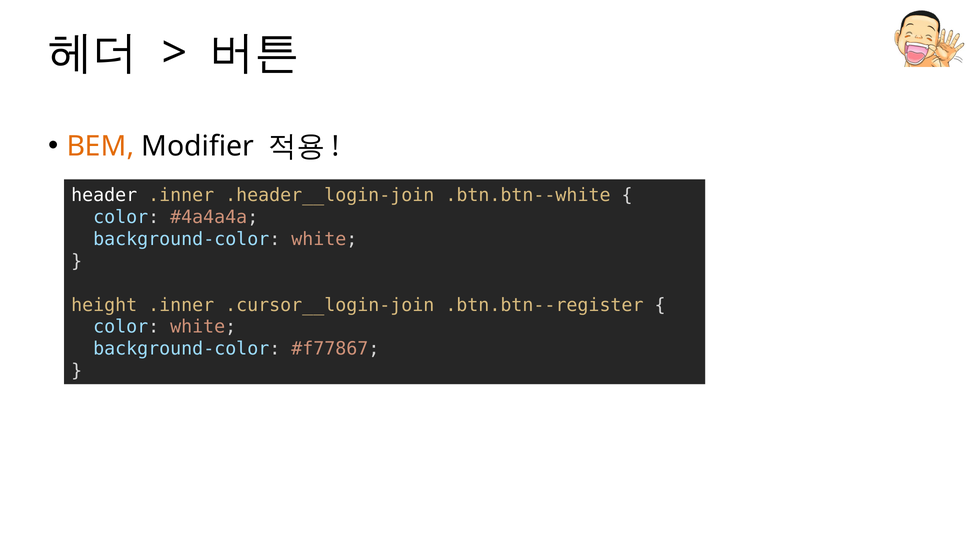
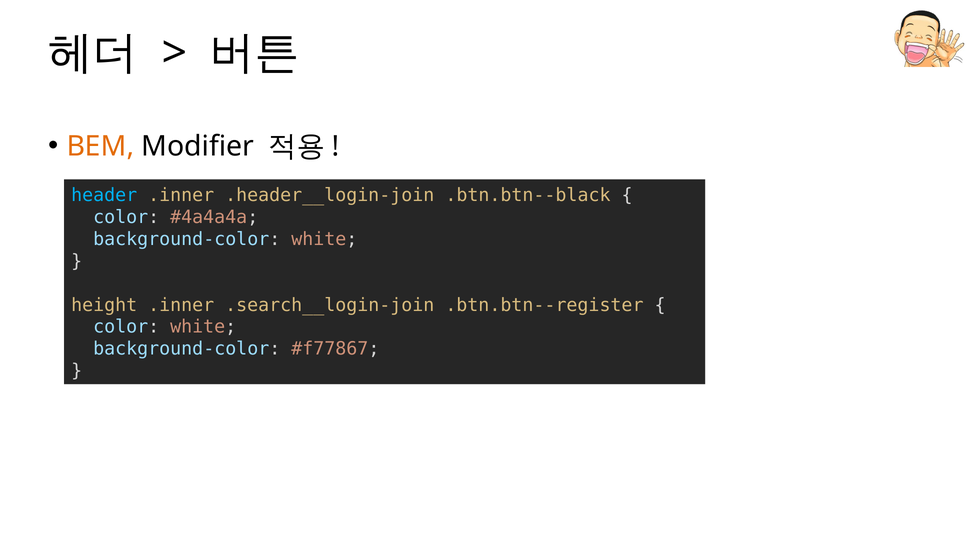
header colour: white -> light blue
.btn.btn--white: .btn.btn--white -> .btn.btn--black
.cursor__login-join: .cursor__login-join -> .search__login-join
